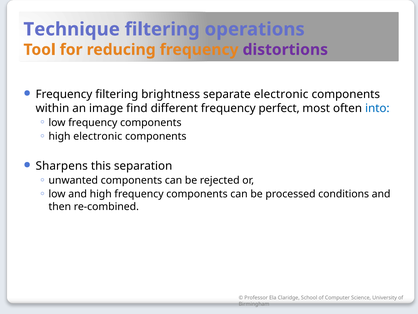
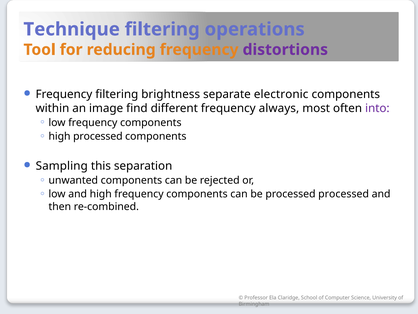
perfect: perfect -> always
into colour: blue -> purple
high electronic: electronic -> processed
Sharpens: Sharpens -> Sampling
processed conditions: conditions -> processed
